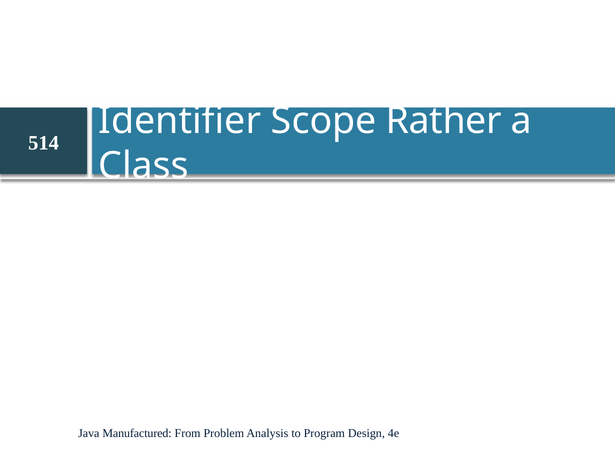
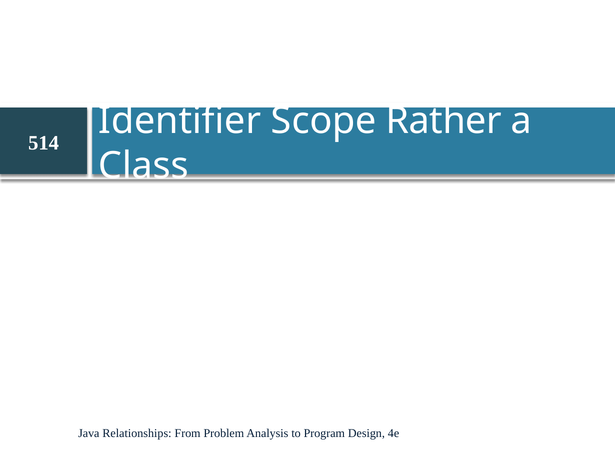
Manufactured: Manufactured -> Relationships
